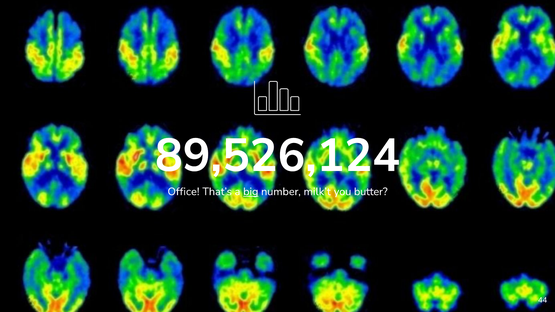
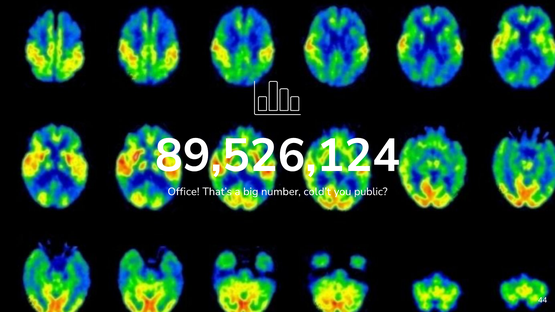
big underline: present -> none
milk’t: milk’t -> cold’t
butter: butter -> public
